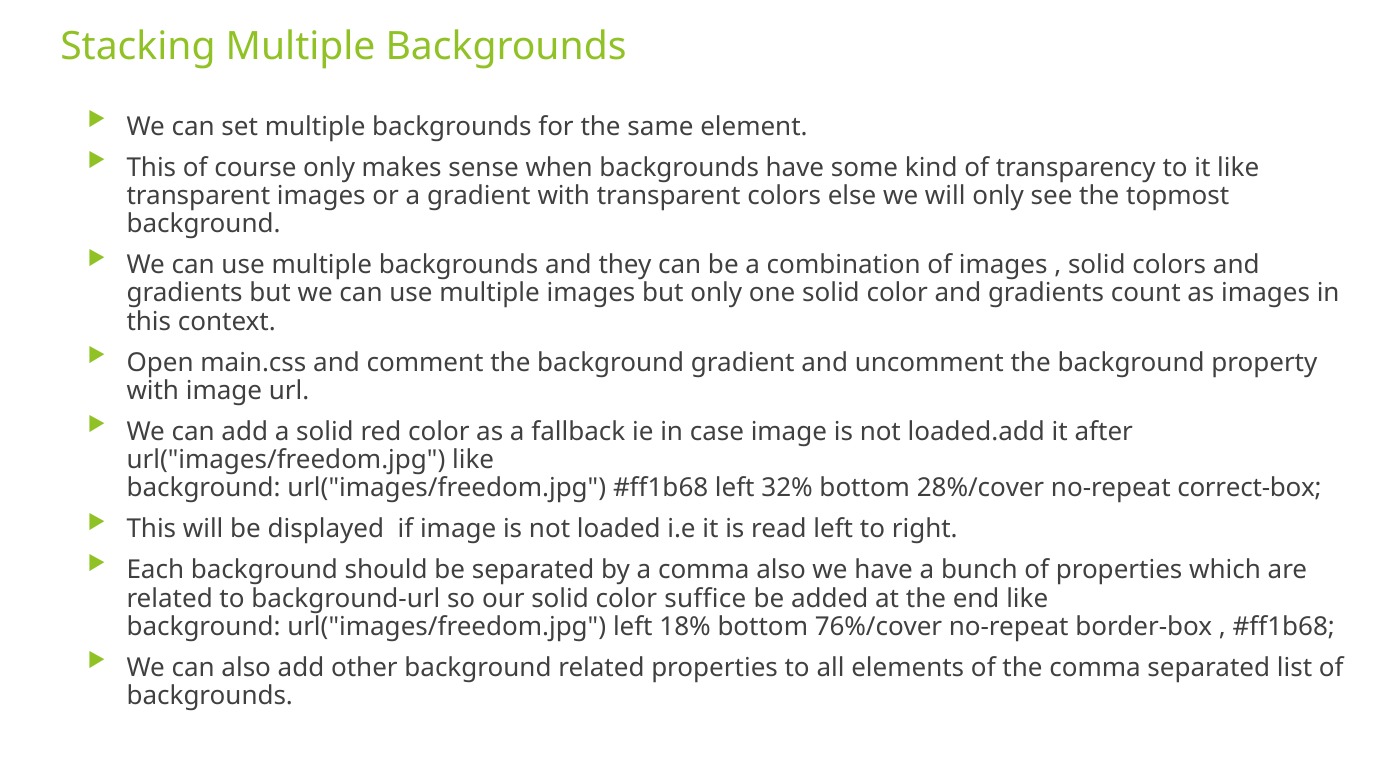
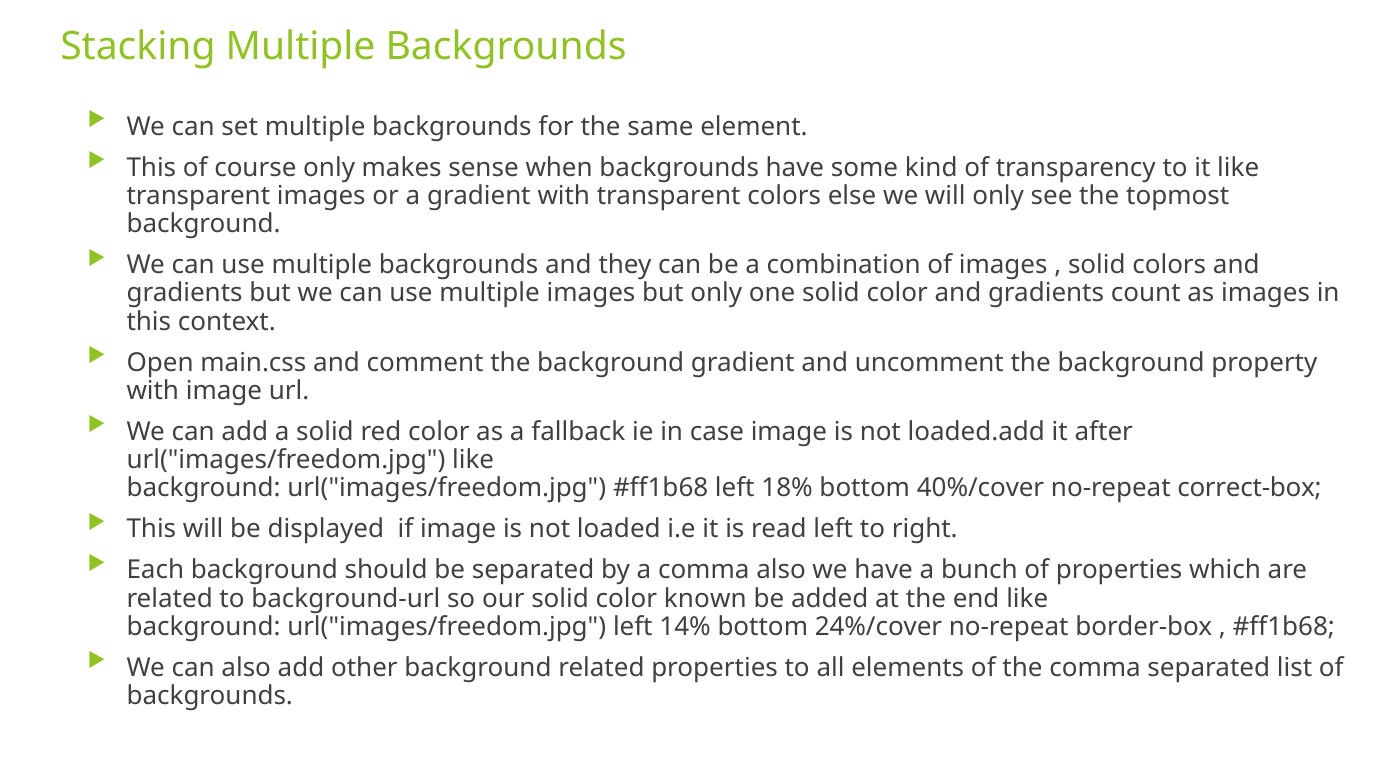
32%: 32% -> 18%
28%/cover: 28%/cover -> 40%/cover
suffice: suffice -> known
18%: 18% -> 14%
76%/cover: 76%/cover -> 24%/cover
